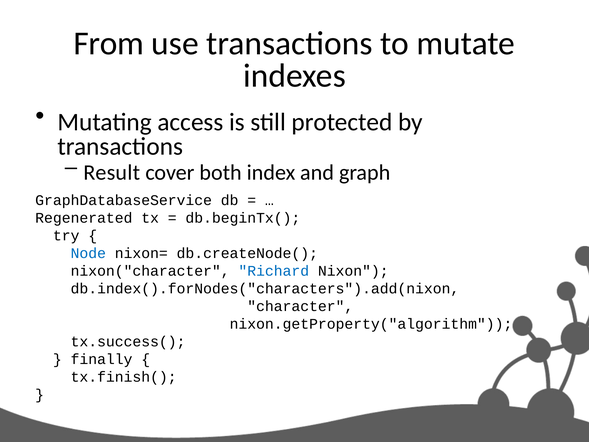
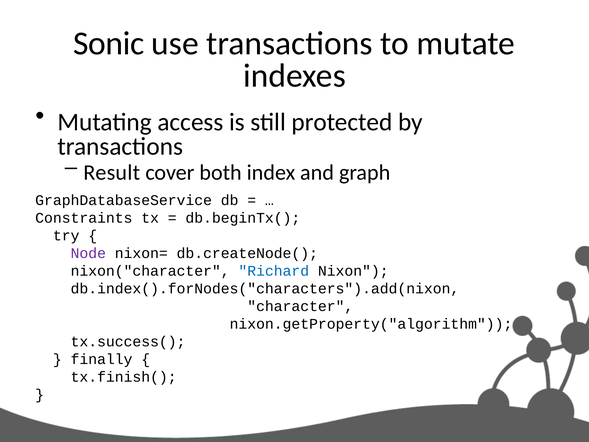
From: From -> Sonic
Regenerated: Regenerated -> Constraints
Node colour: blue -> purple
